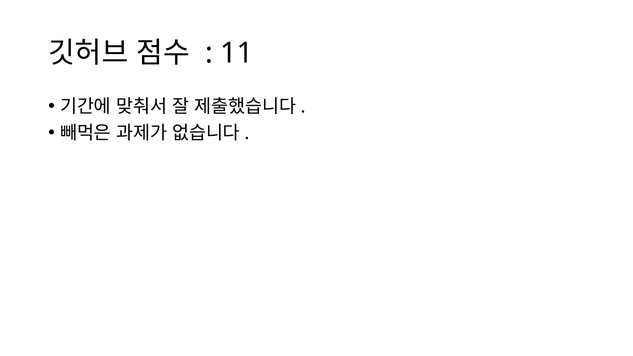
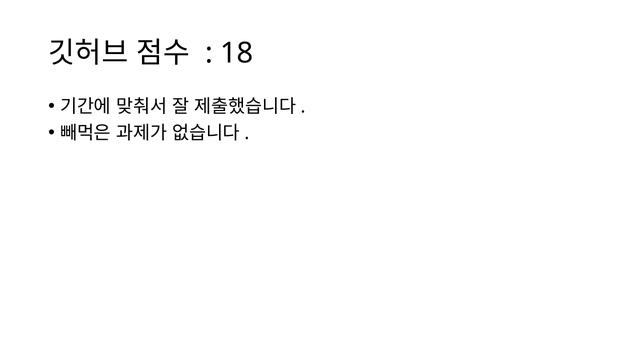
11: 11 -> 18
